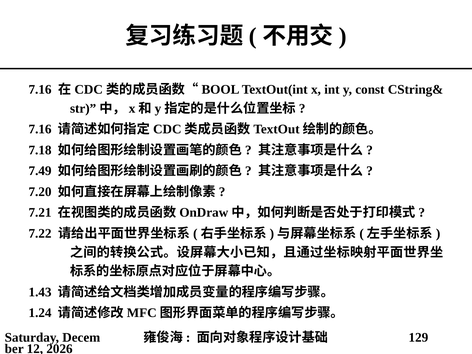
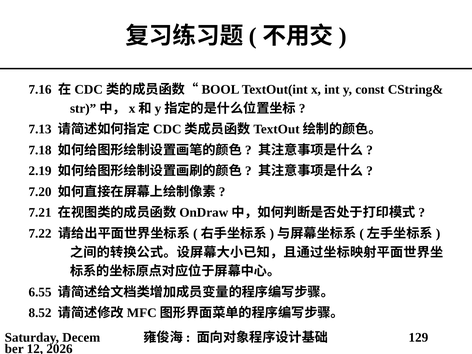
7.16 at (40, 129): 7.16 -> 7.13
7.49: 7.49 -> 2.19
1.43: 1.43 -> 6.55
1.24: 1.24 -> 8.52
